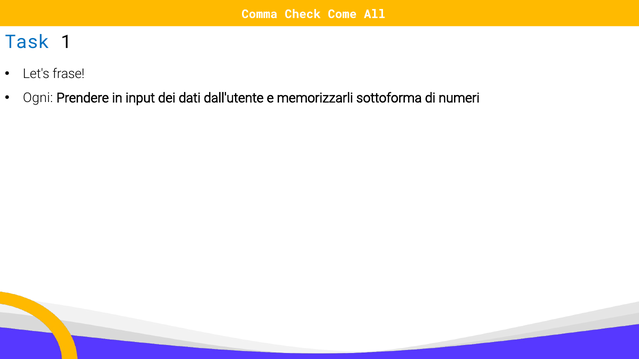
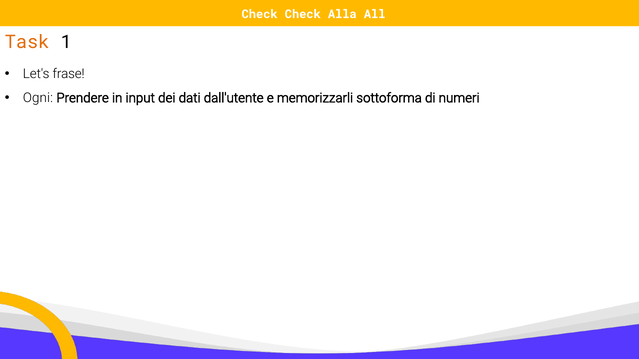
Comma at (260, 14): Comma -> Check
Come: Come -> Alla
Task colour: blue -> orange
